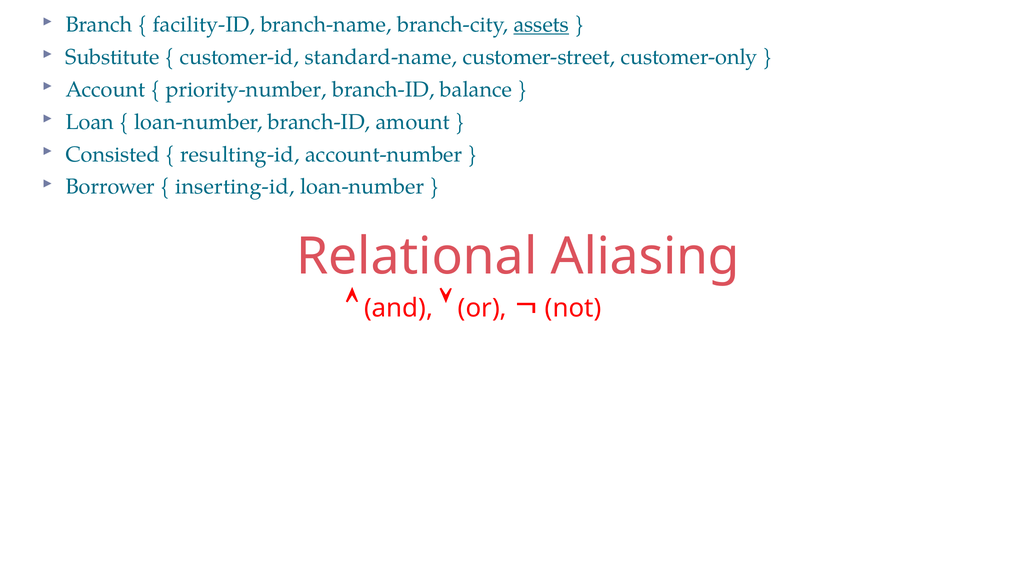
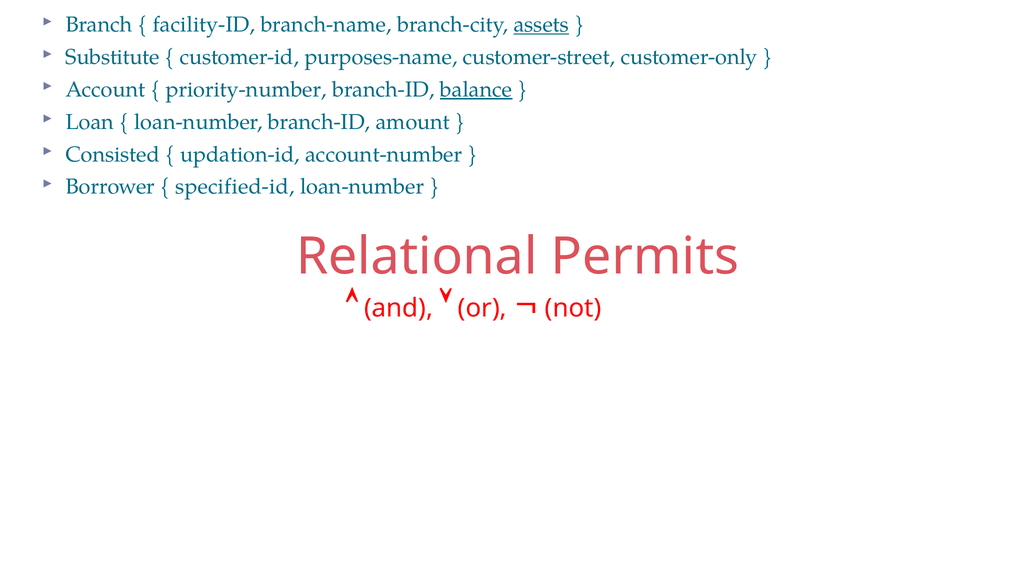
standard-name: standard-name -> purposes-name
balance underline: none -> present
resulting-id: resulting-id -> updation-id
inserting-id: inserting-id -> specified-id
Aliasing: Aliasing -> Permits
